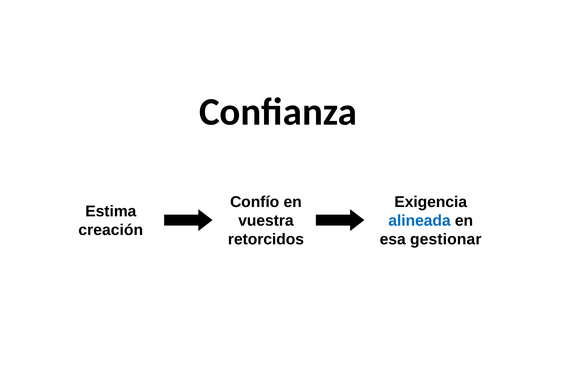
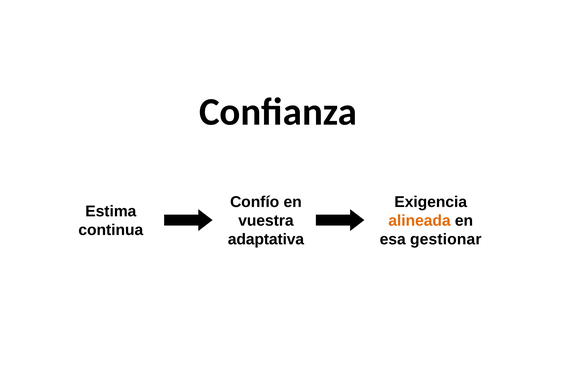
alineada colour: blue -> orange
creación: creación -> continua
retorcidos: retorcidos -> adaptativa
